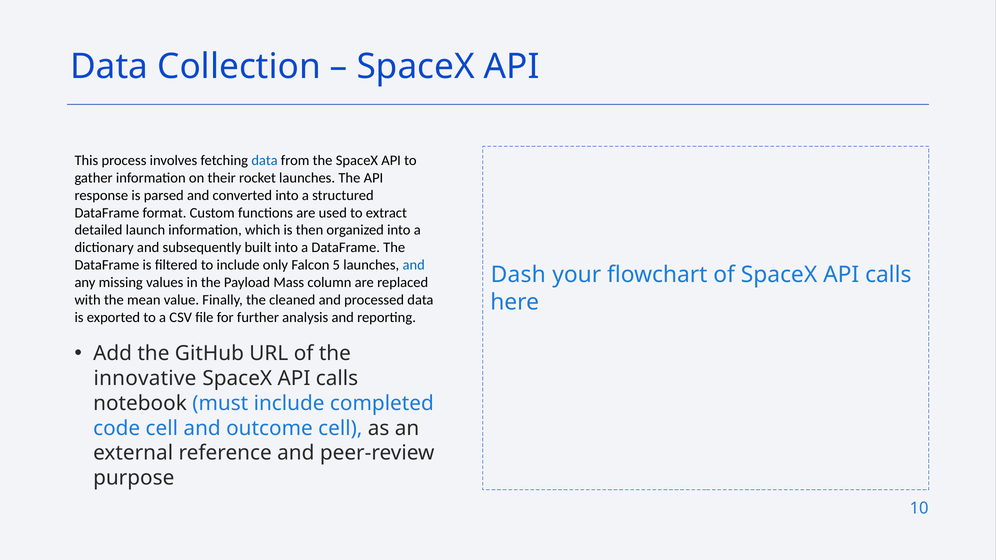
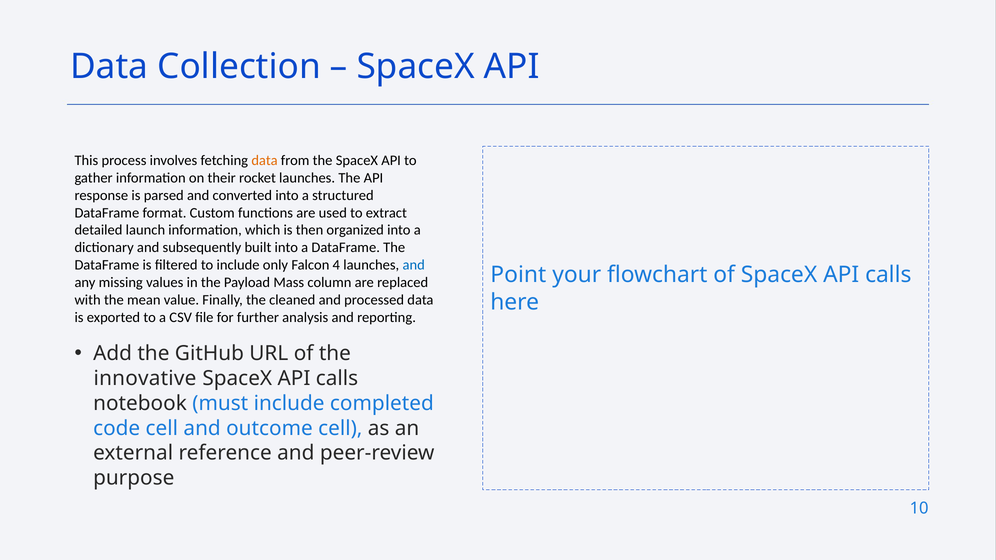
data at (265, 161) colour: blue -> orange
5: 5 -> 4
Dash: Dash -> Point
